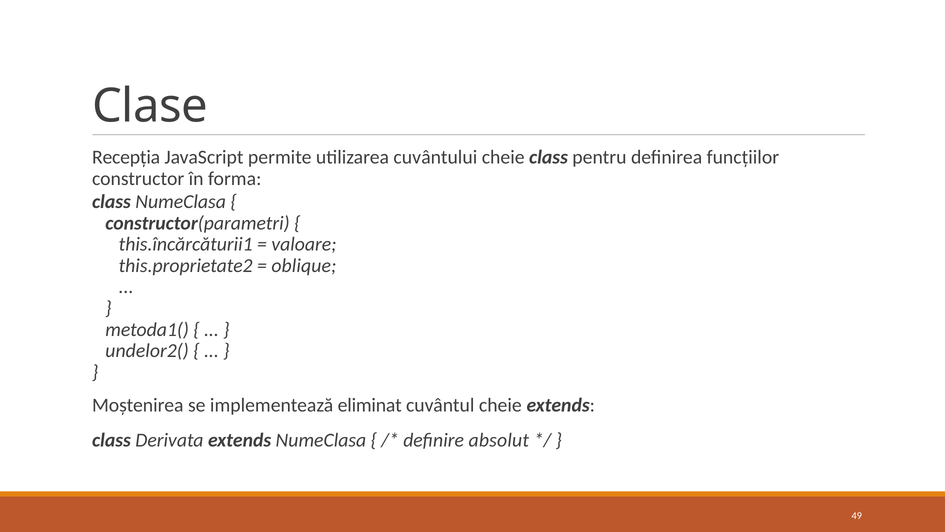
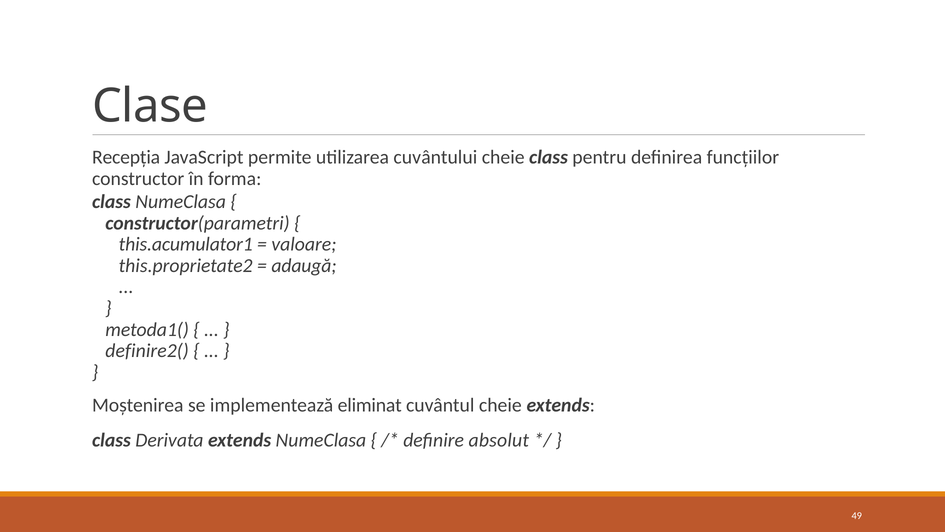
this.încărcăturii1: this.încărcăturii1 -> this.acumulator1
oblique: oblique -> adaugă
undelor2(: undelor2( -> definire2(
